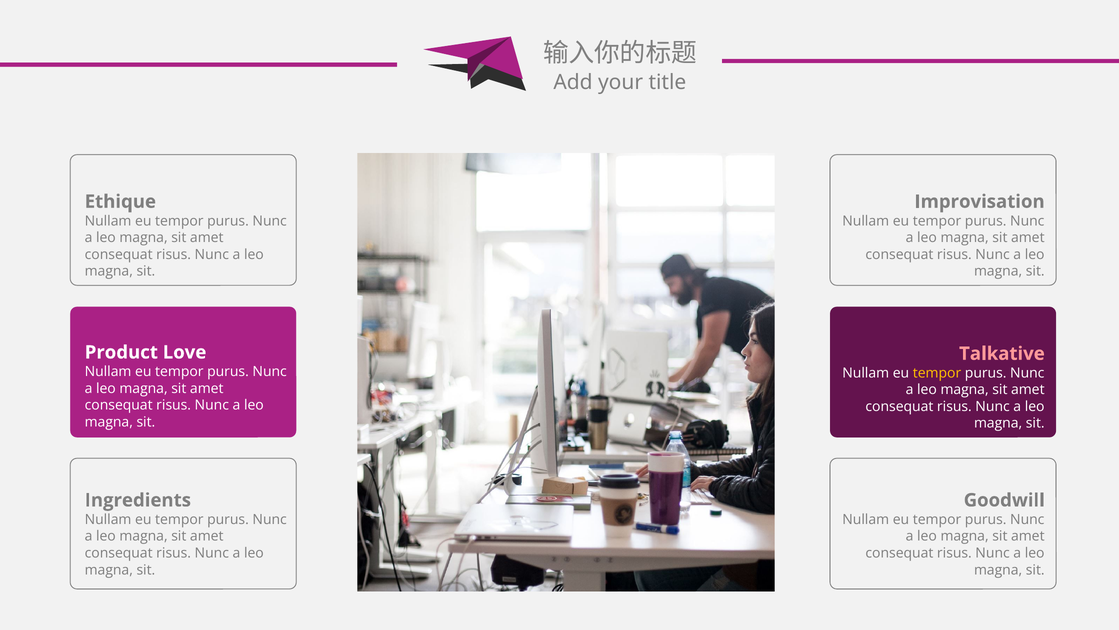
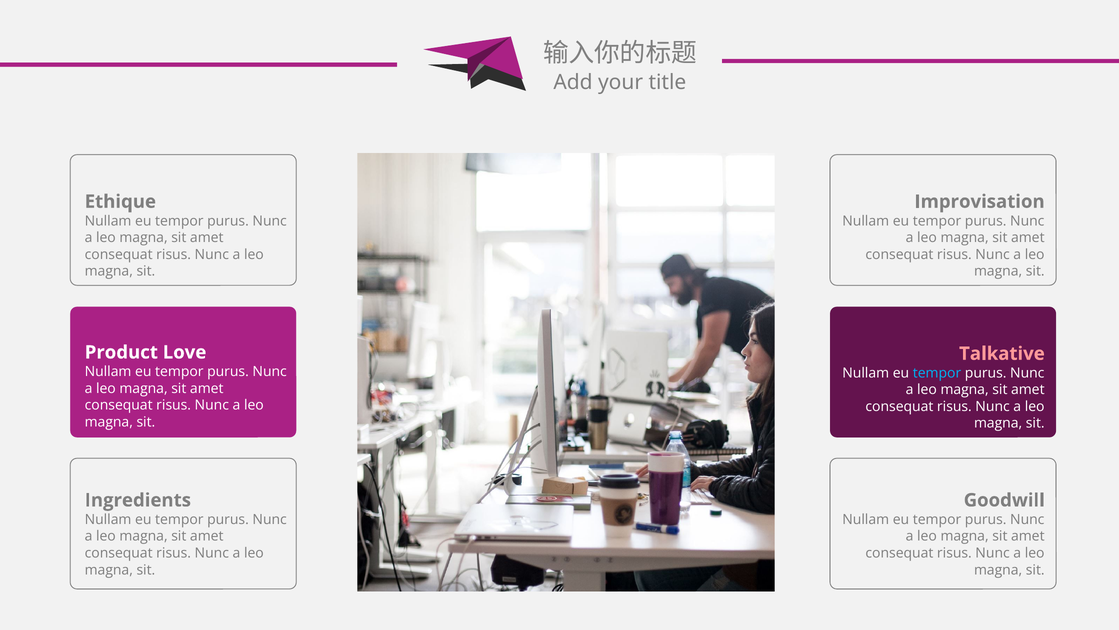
tempor at (937, 373) colour: yellow -> light blue
